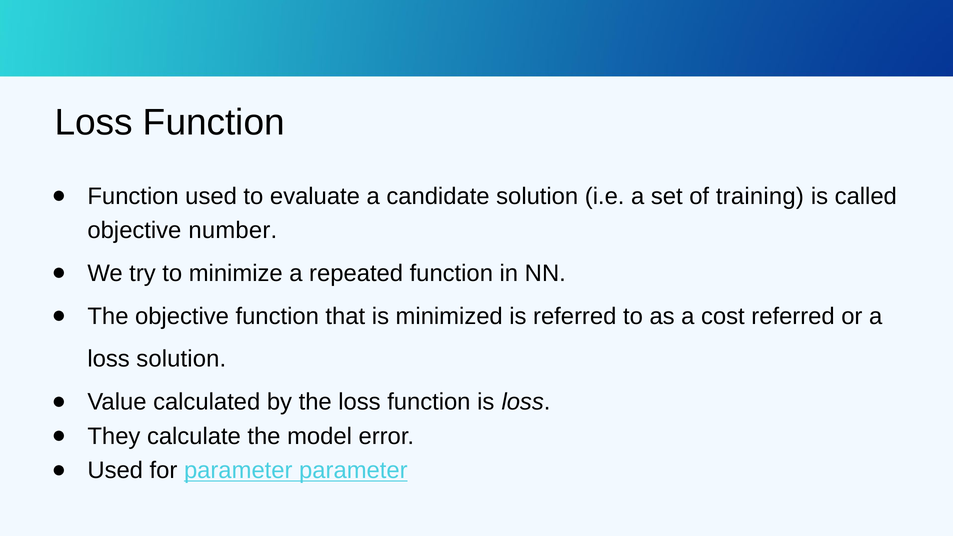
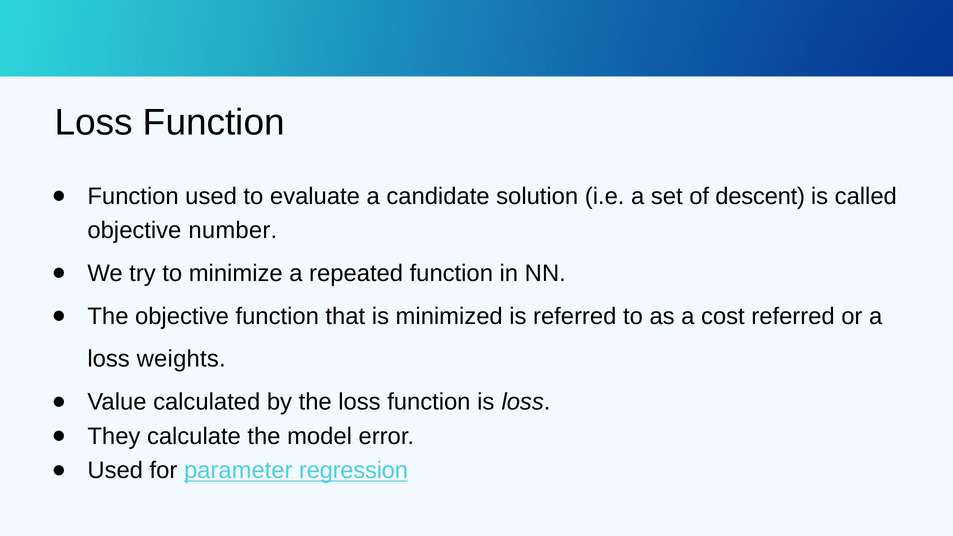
training: training -> descent
loss solution: solution -> weights
parameter parameter: parameter -> regression
